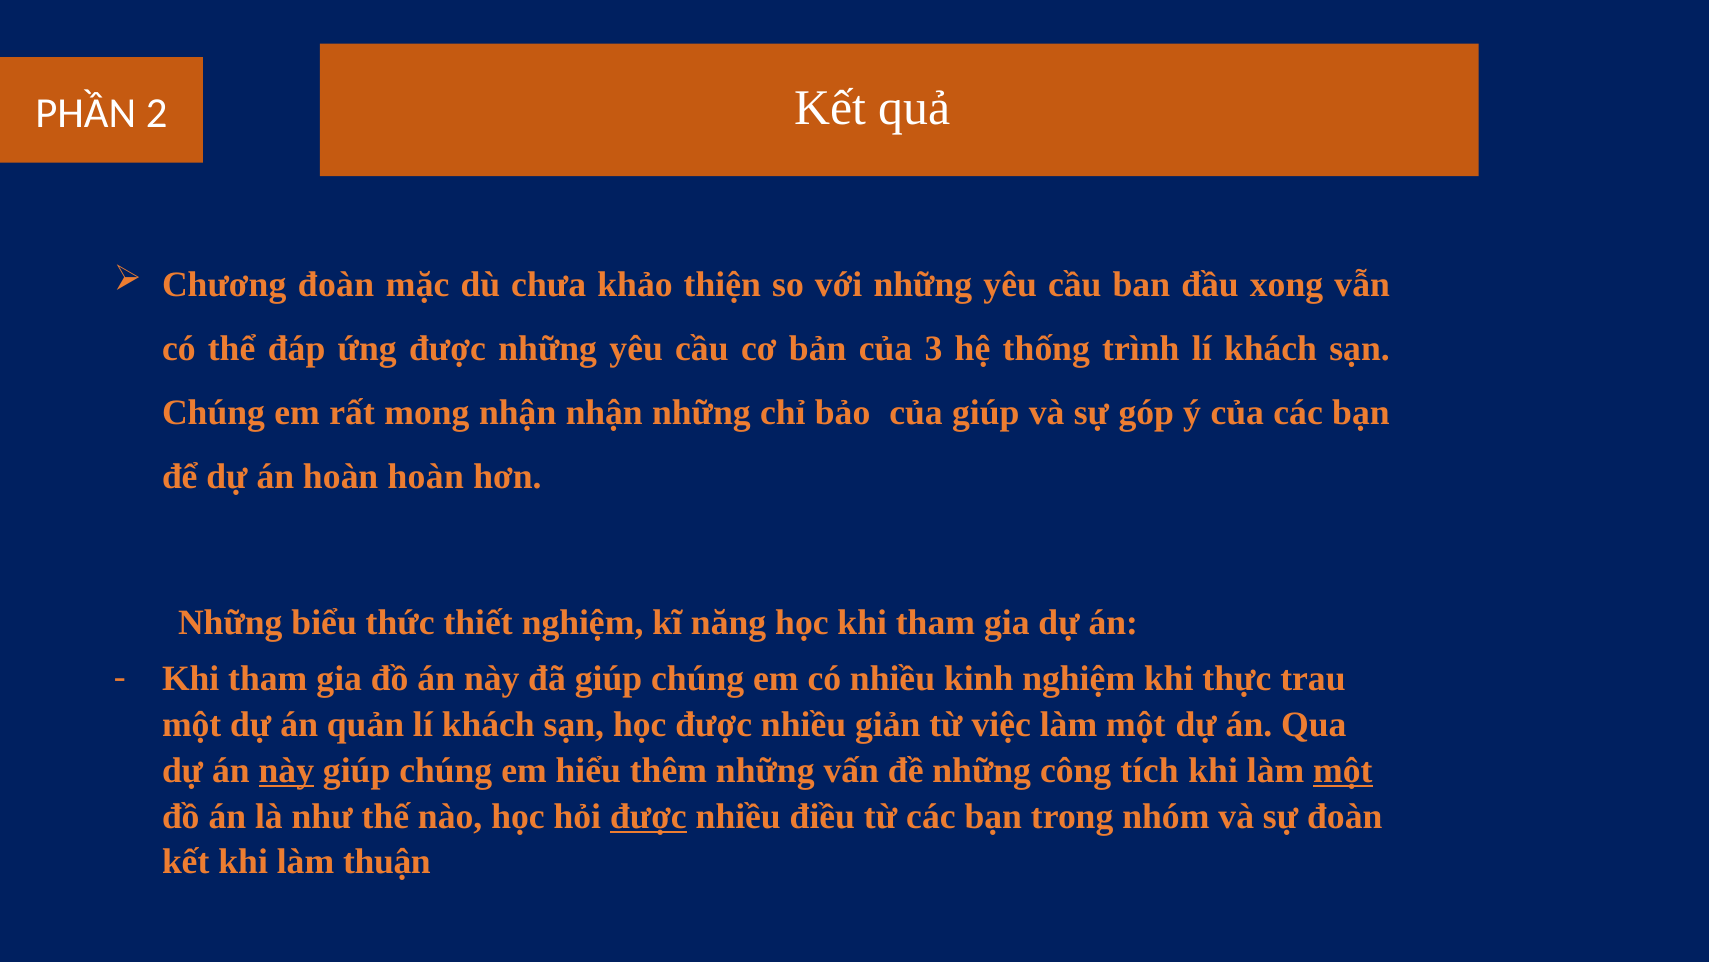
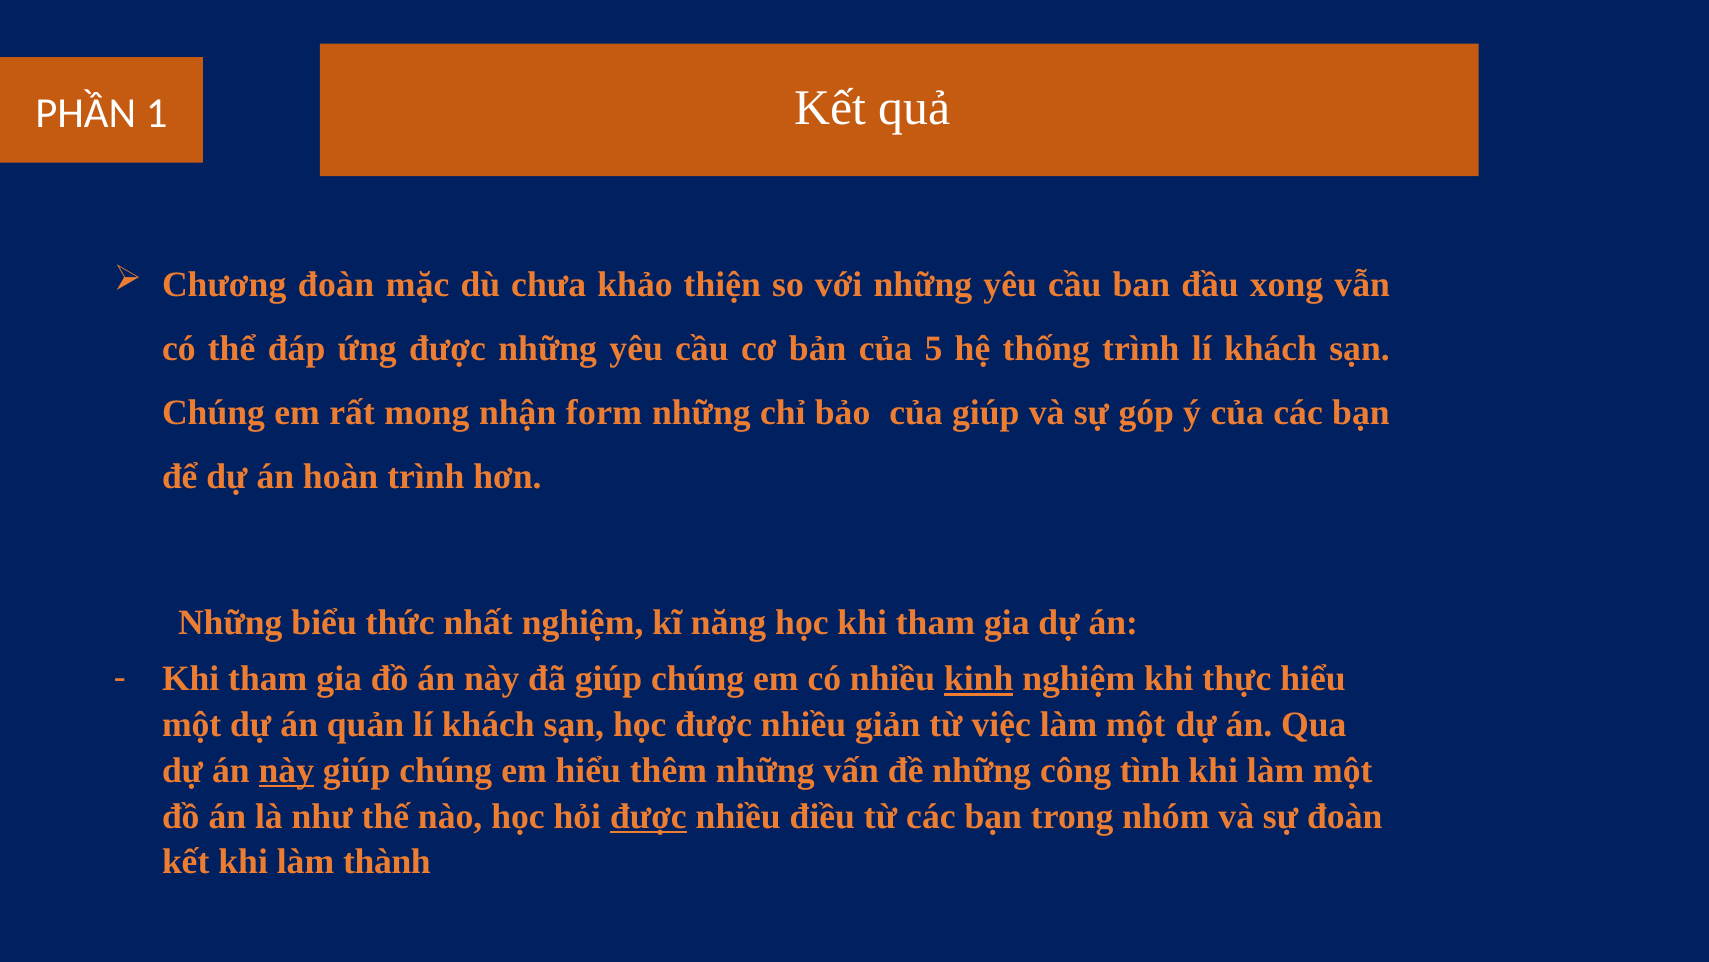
2: 2 -> 1
3: 3 -> 5
nhận nhận: nhận -> form
hoàn hoàn: hoàn -> trình
thiết: thiết -> nhất
kinh underline: none -> present
thực trau: trau -> hiểu
tích: tích -> tình
một at (1343, 770) underline: present -> none
thuận: thuận -> thành
